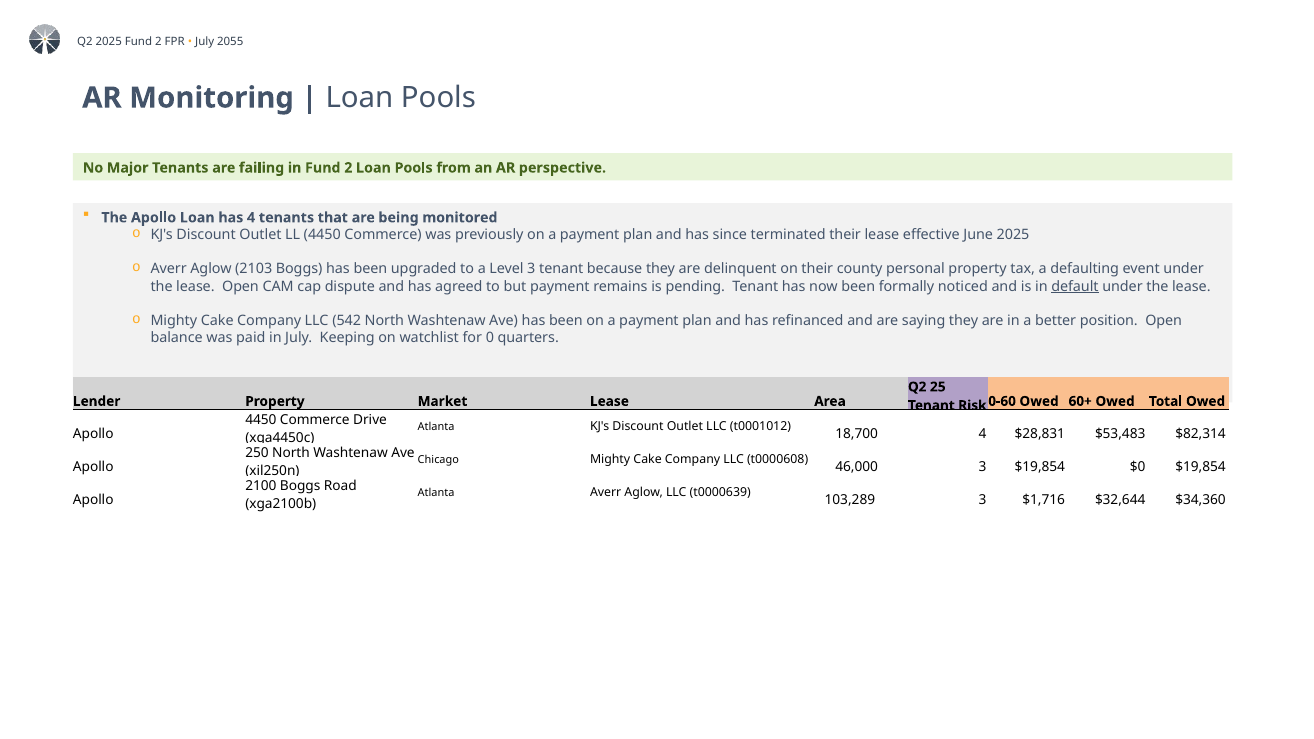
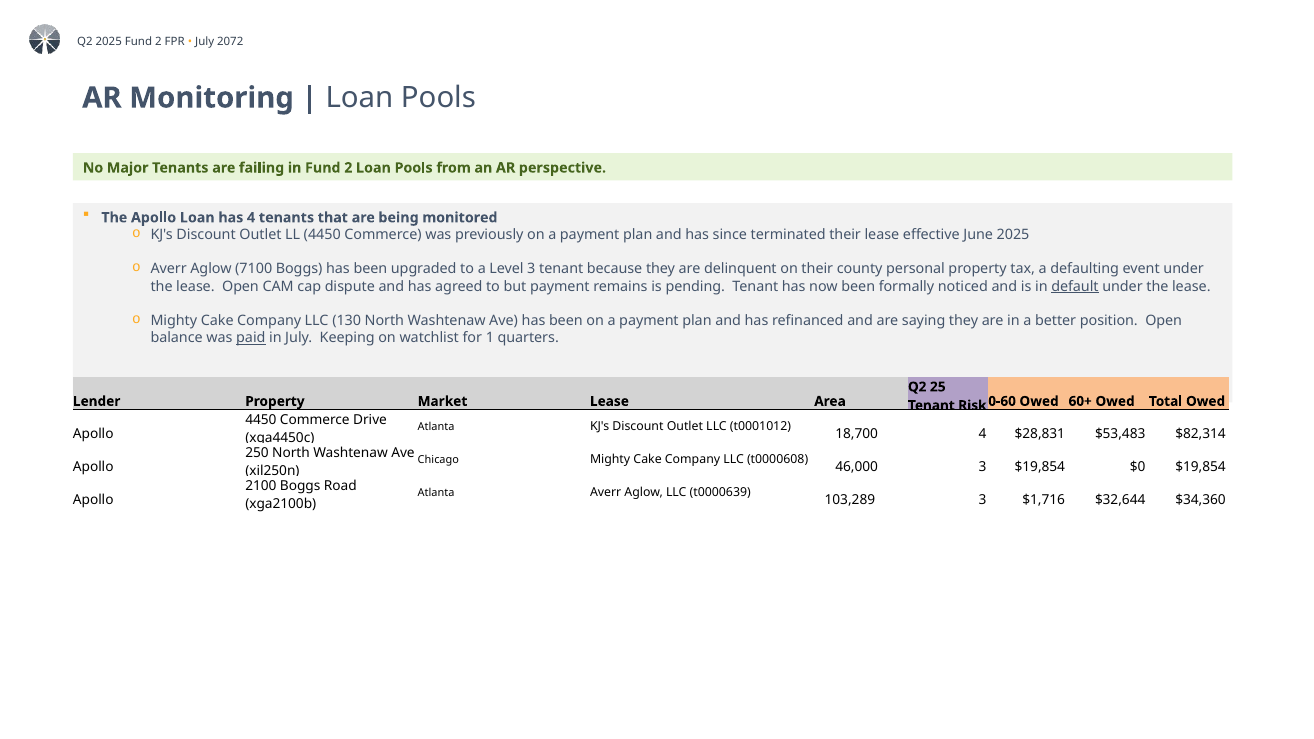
2055: 2055 -> 2072
2103: 2103 -> 7100
542: 542 -> 130
paid underline: none -> present
0: 0 -> 1
